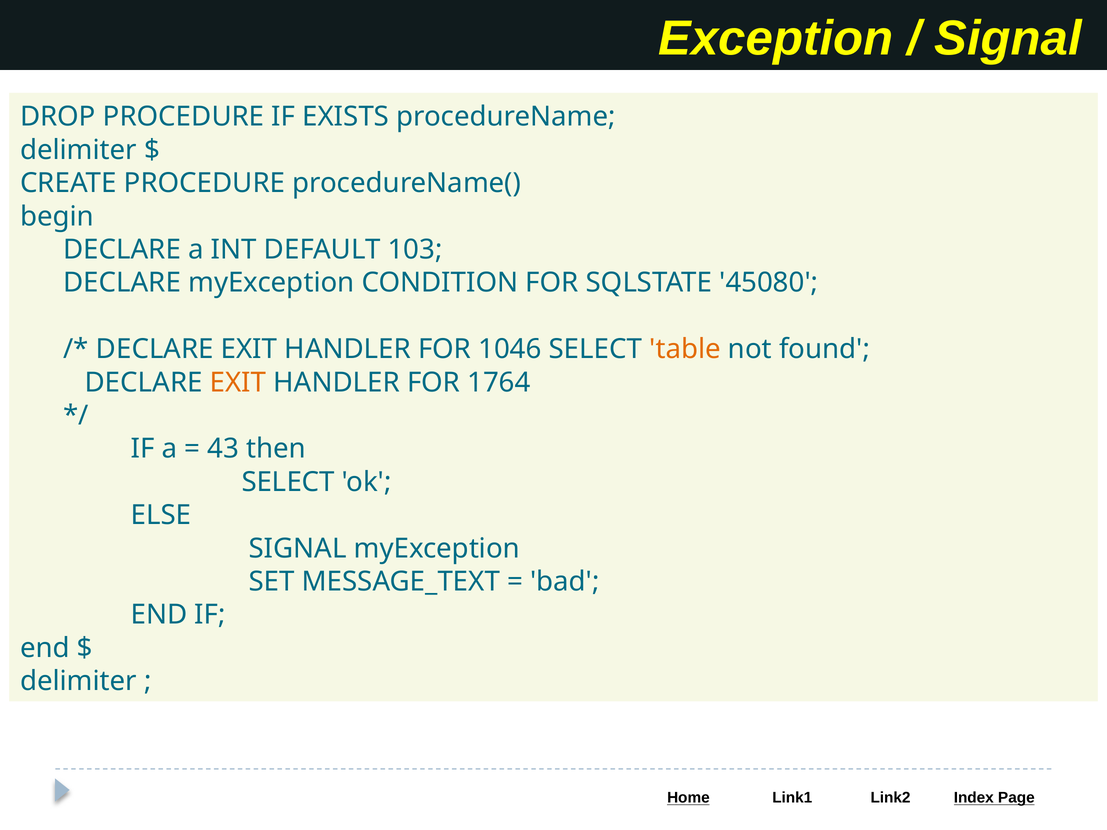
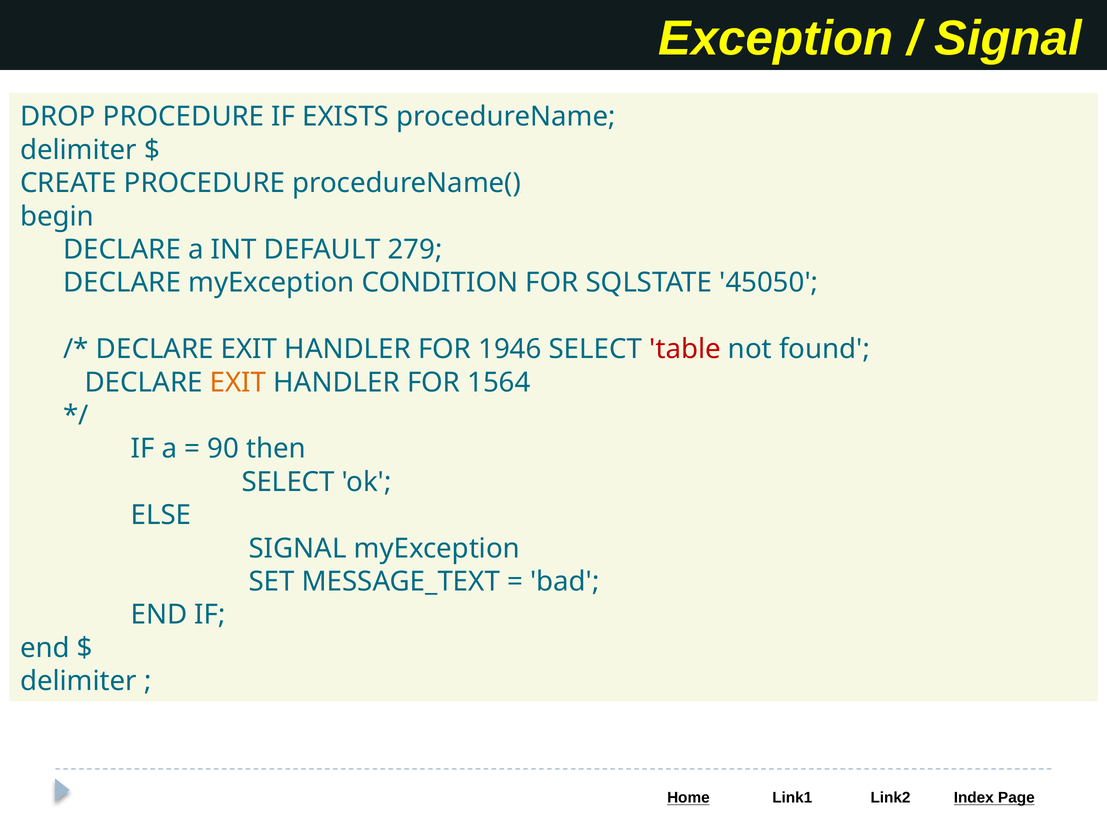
103: 103 -> 279
45080: 45080 -> 45050
1046: 1046 -> 1946
table colour: orange -> red
1764: 1764 -> 1564
43: 43 -> 90
